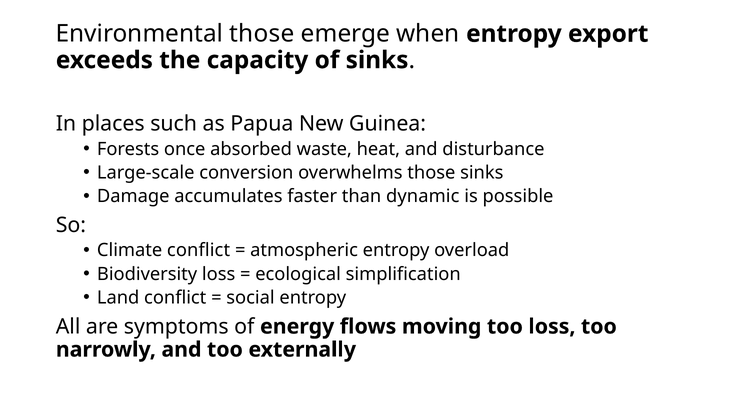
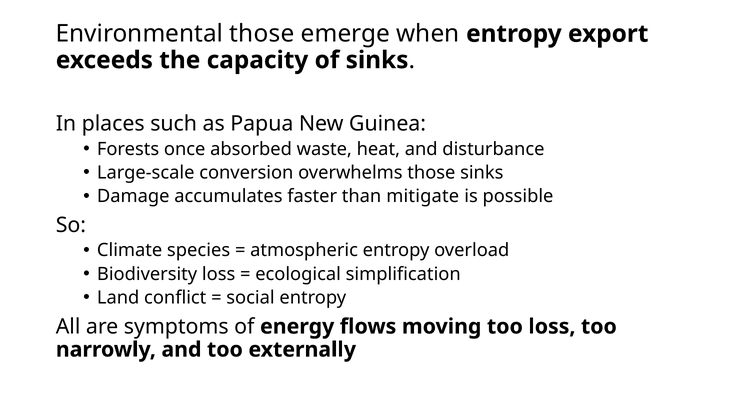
dynamic: dynamic -> mitigate
Climate conflict: conflict -> species
